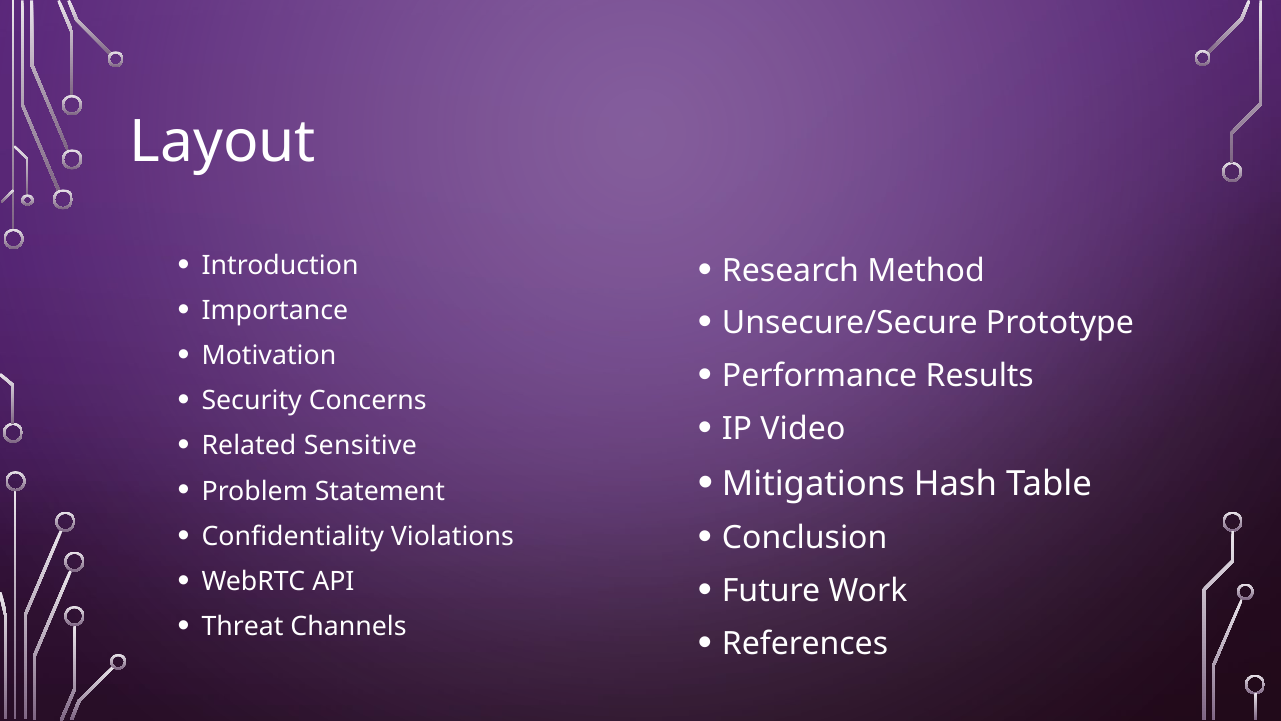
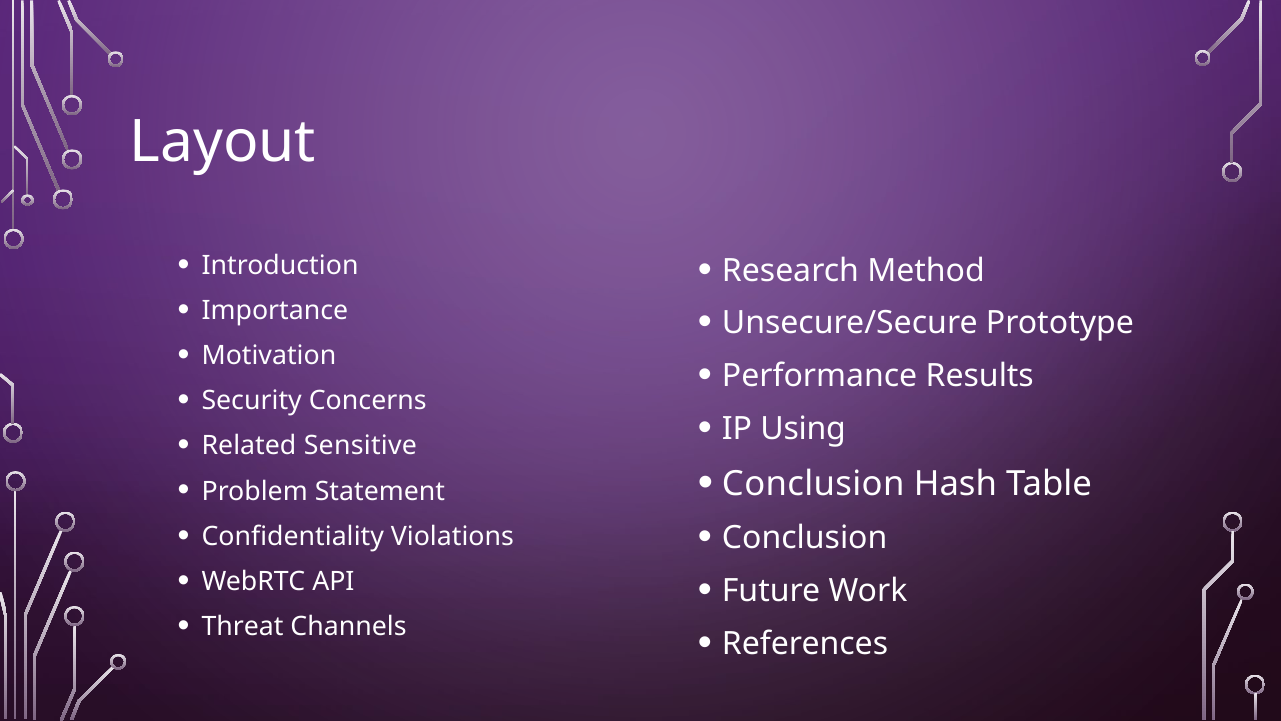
Video: Video -> Using
Mitigations at (813, 484): Mitigations -> Conclusion
